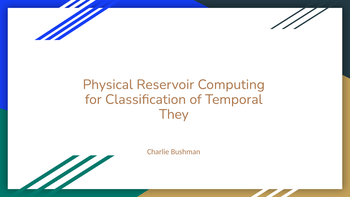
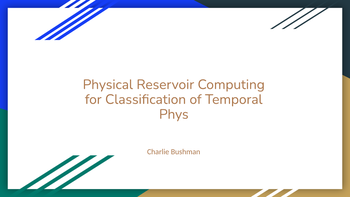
They: They -> Phys
